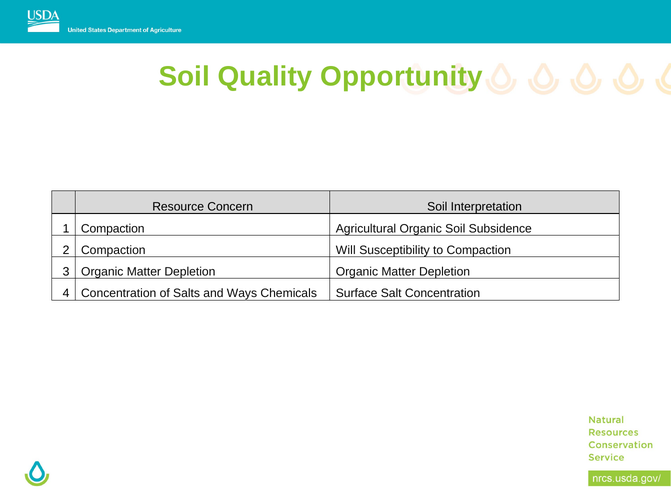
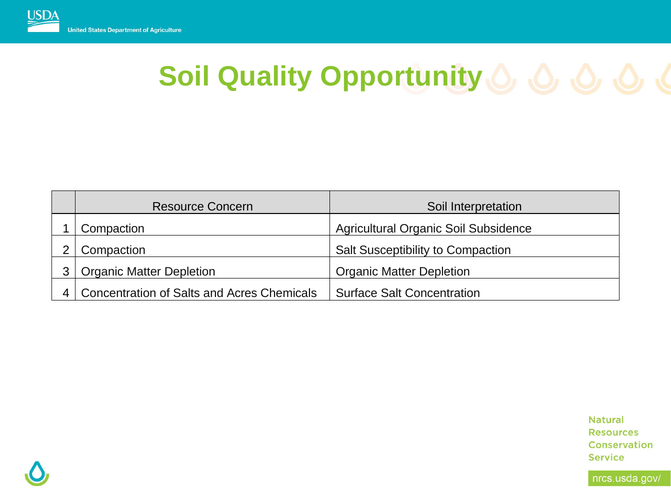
Compaction Will: Will -> Salt
Ways: Ways -> Acres
